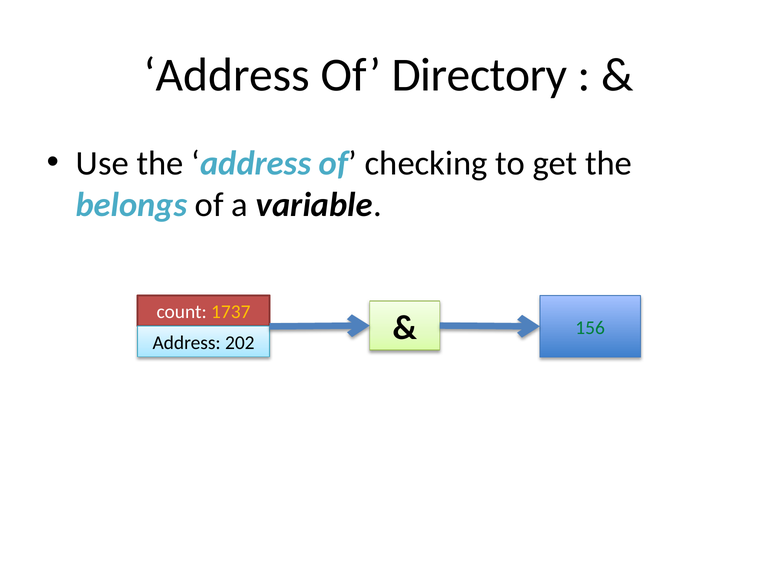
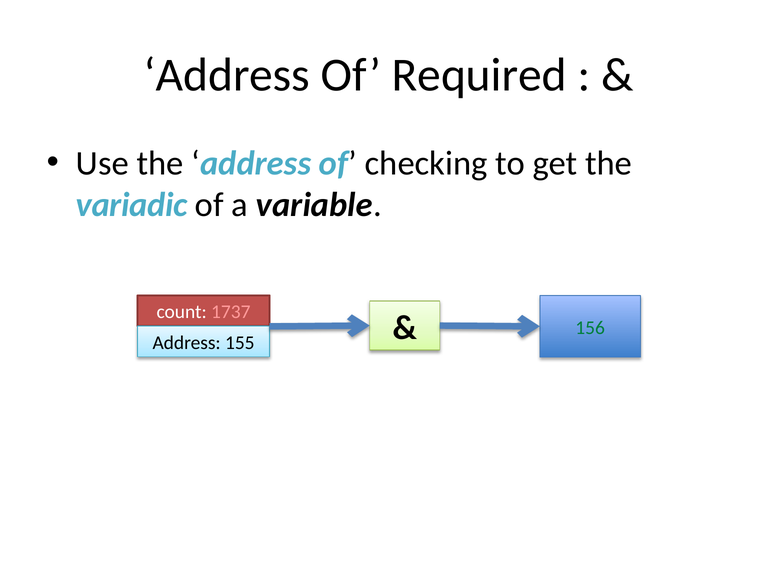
Directory: Directory -> Required
belongs: belongs -> variadic
1737 colour: yellow -> pink
202: 202 -> 155
